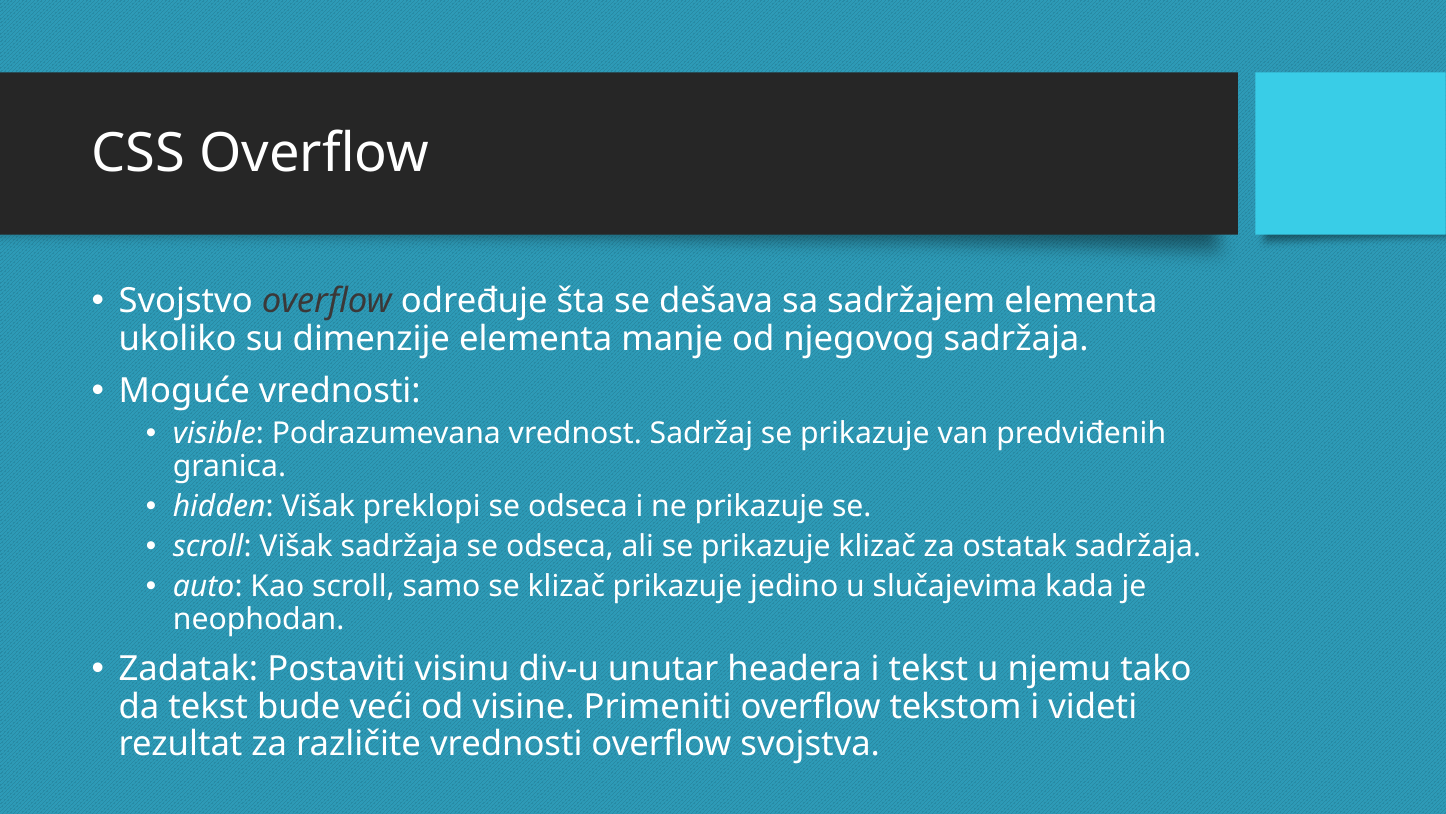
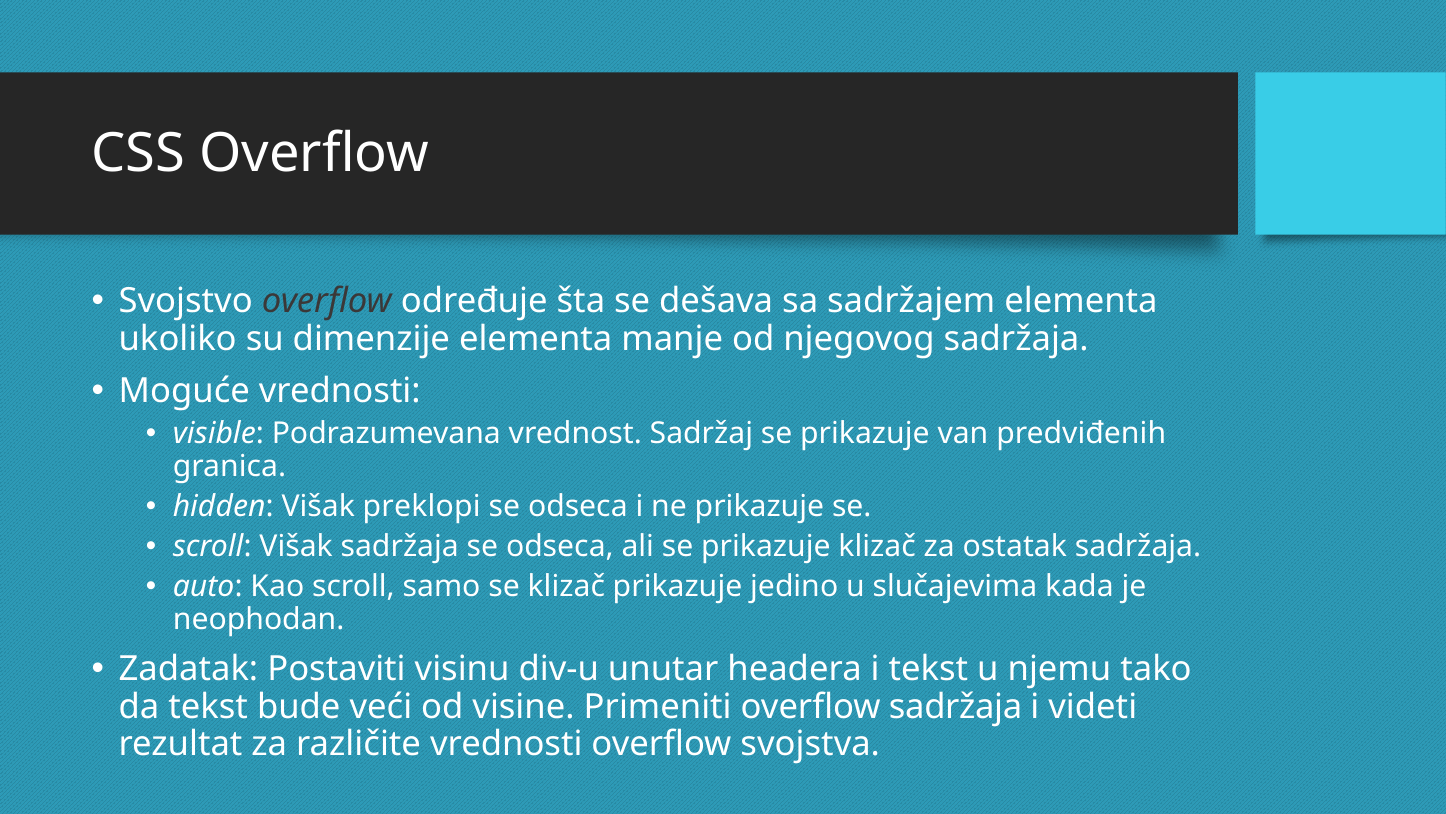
overflow tekstom: tekstom -> sadržaja
